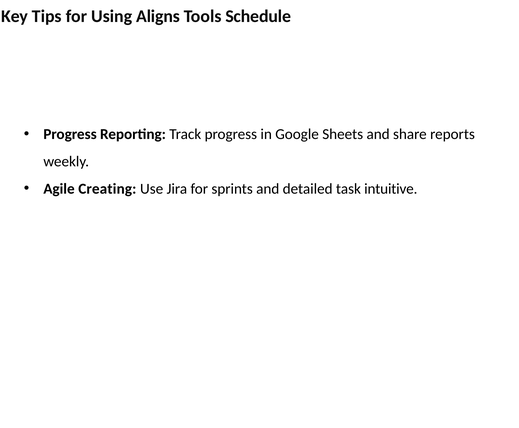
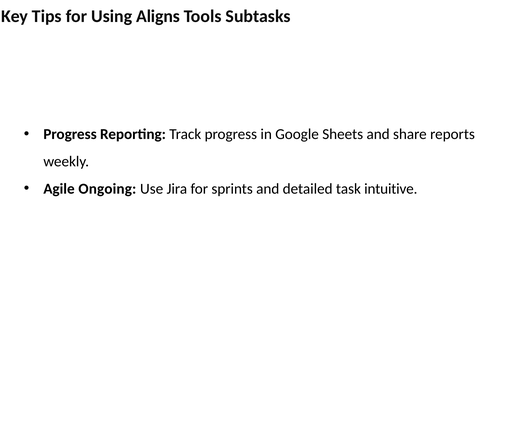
Schedule: Schedule -> Subtasks
Creating: Creating -> Ongoing
